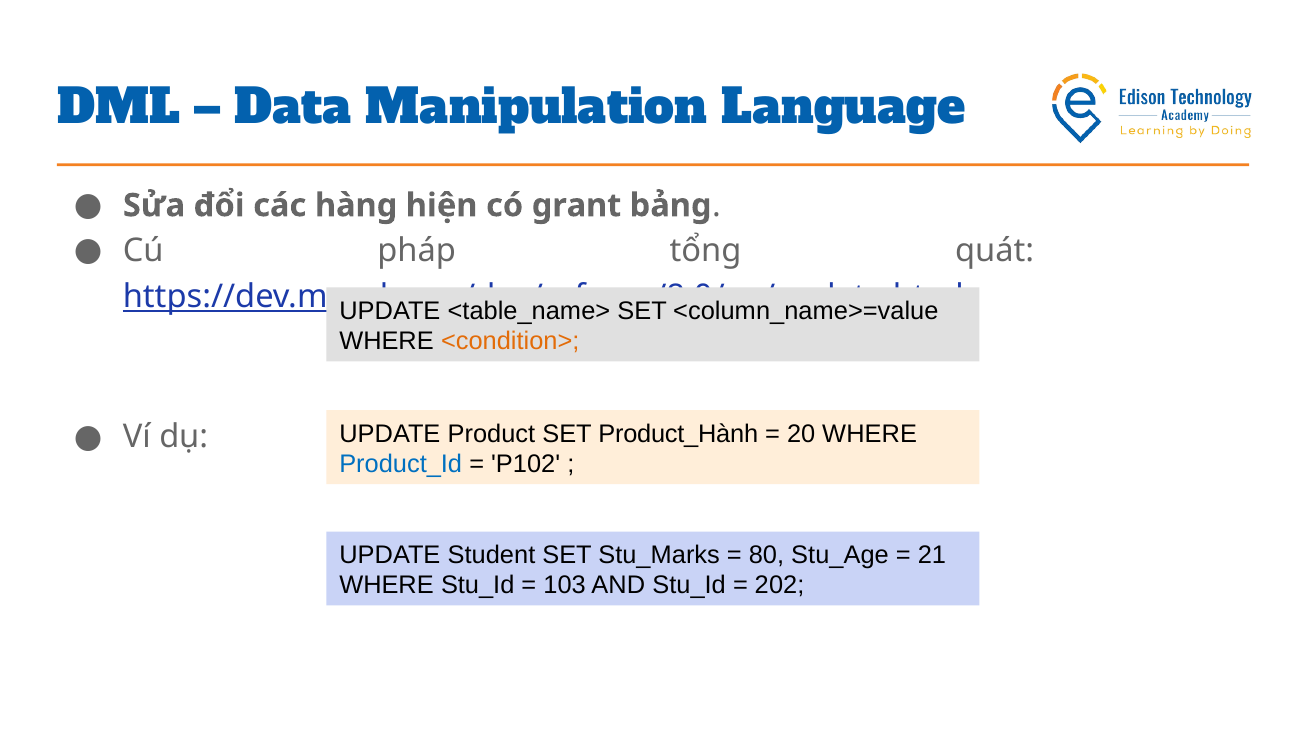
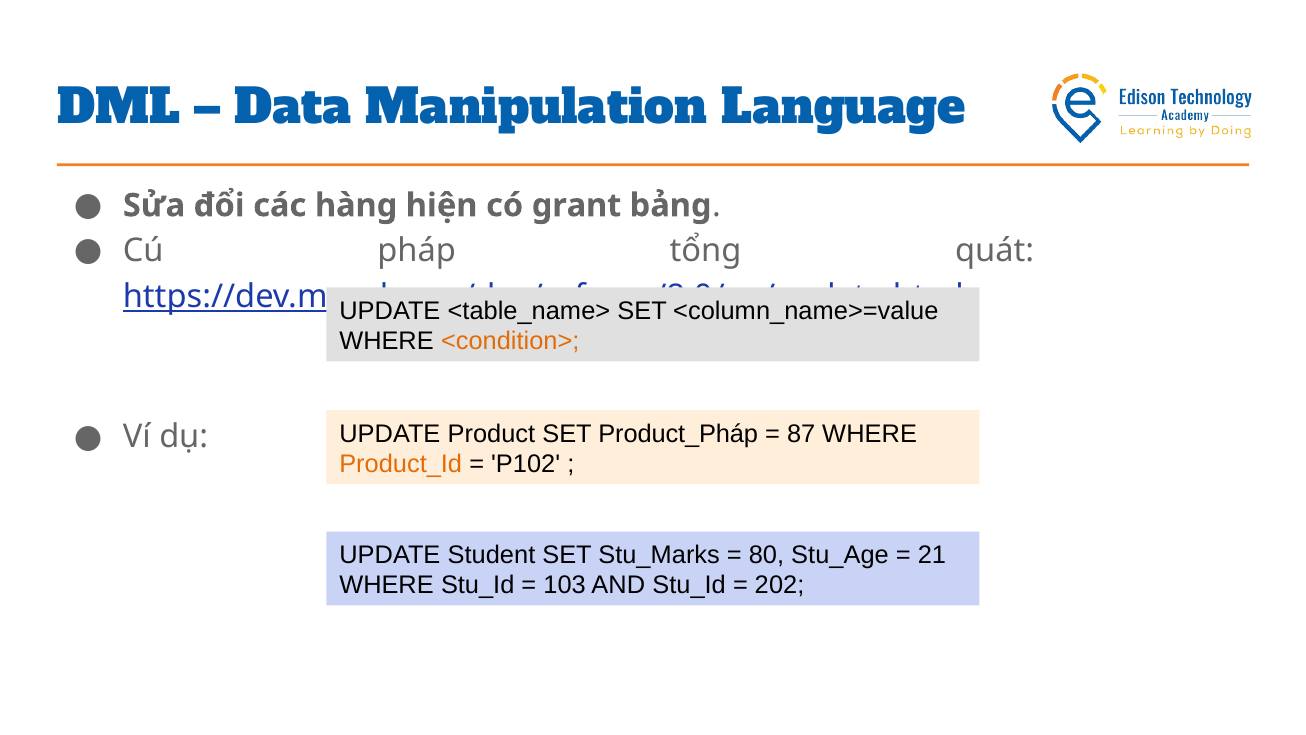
Product_Hành: Product_Hành -> Product_Pháp
20: 20 -> 87
Product_Id colour: blue -> orange
